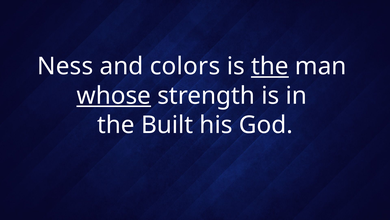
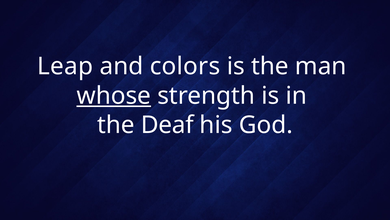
Ness: Ness -> Leap
the at (270, 66) underline: present -> none
Built: Built -> Deaf
